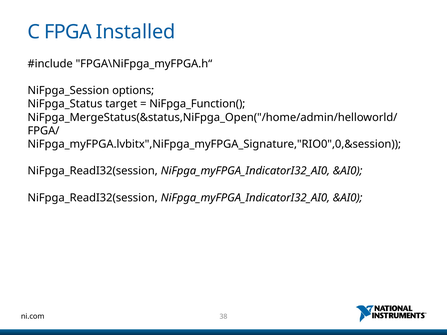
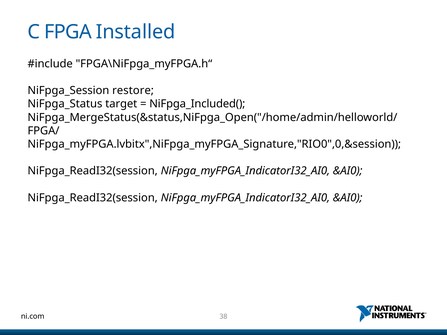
options: options -> restore
NiFpga_Function(: NiFpga_Function( -> NiFpga_Included(
